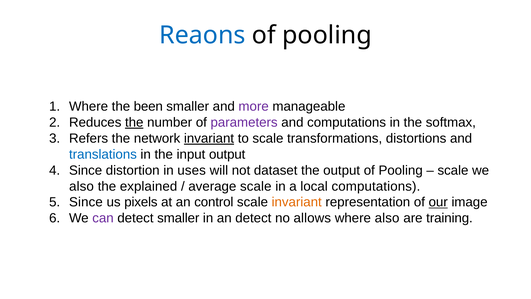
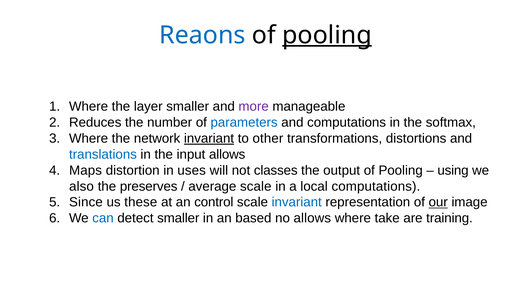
pooling at (327, 35) underline: none -> present
been: been -> layer
the at (134, 122) underline: present -> none
parameters colour: purple -> blue
Refers at (89, 138): Refers -> Where
to scale: scale -> other
input output: output -> allows
Since at (86, 170): Since -> Maps
dataset: dataset -> classes
scale at (453, 170): scale -> using
explained: explained -> preserves
pixels: pixels -> these
invariant at (297, 202) colour: orange -> blue
can colour: purple -> blue
an detect: detect -> based
where also: also -> take
